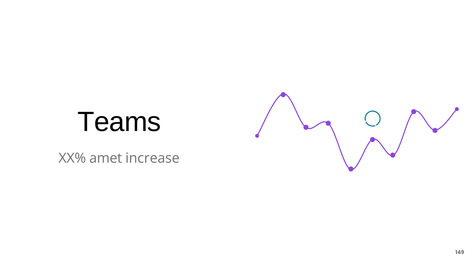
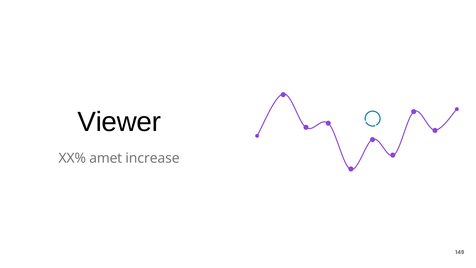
Teams: Teams -> Viewer
